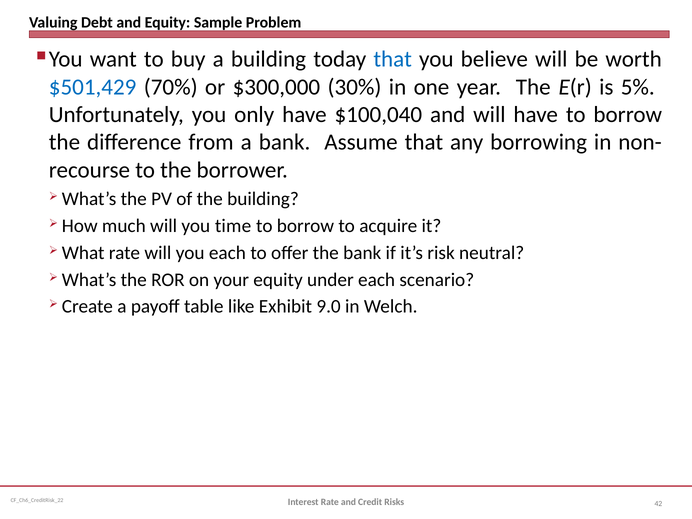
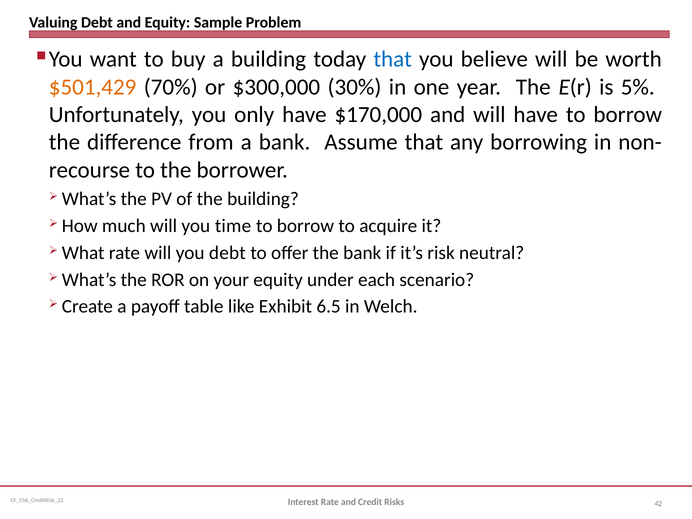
$501,429 colour: blue -> orange
$100,040: $100,040 -> $170,000
you each: each -> debt
9.0: 9.0 -> 6.5
